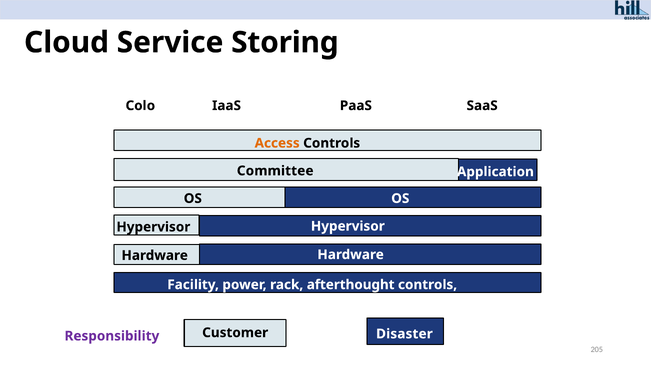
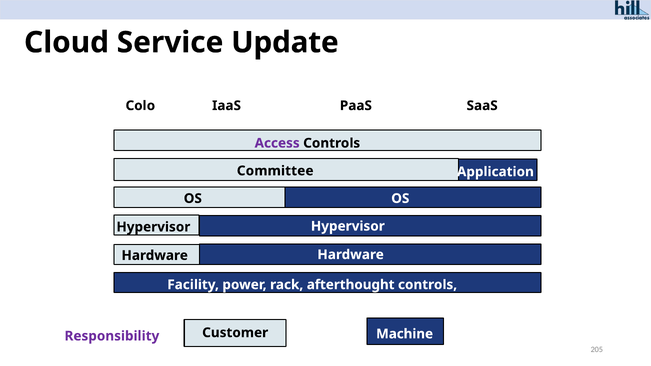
Storing: Storing -> Update
Access colour: orange -> purple
Disaster: Disaster -> Machine
